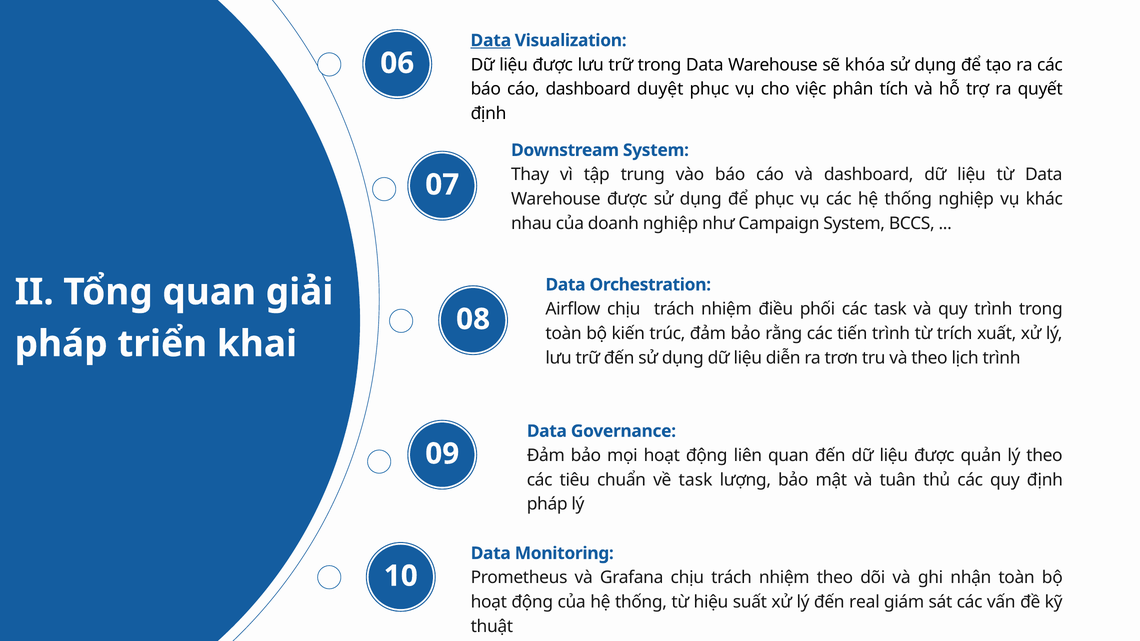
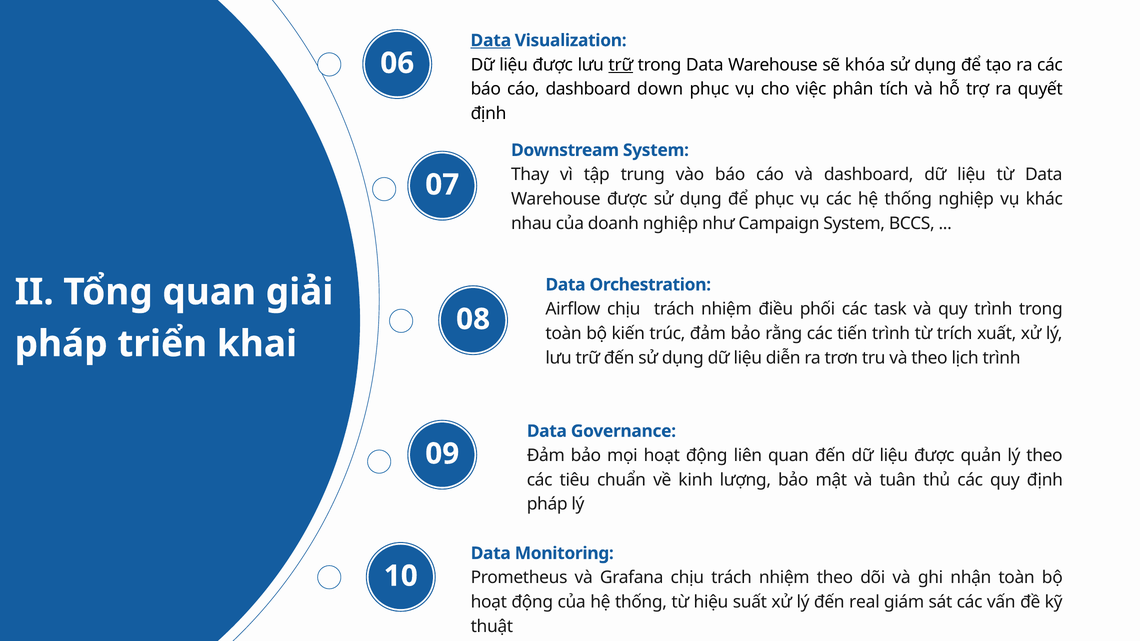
trữ at (621, 65) underline: none -> present
duyệt: duyệt -> down
về task: task -> kinh
